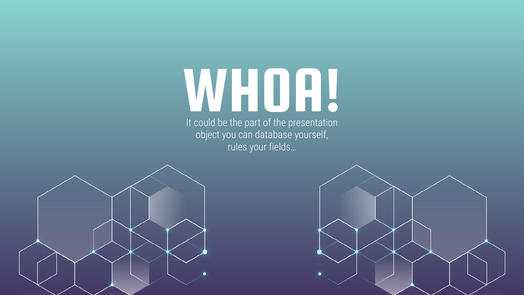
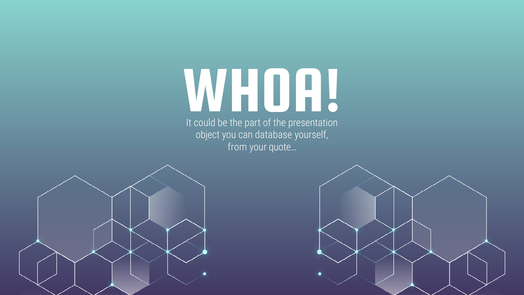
rules: rules -> from
fields…: fields… -> quote…
